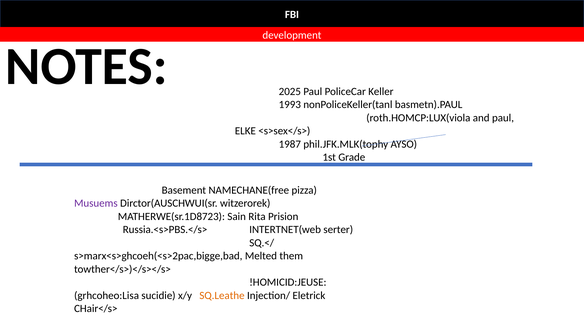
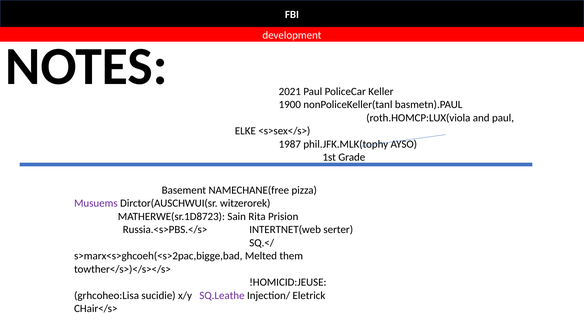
2025: 2025 -> 2021
1993: 1993 -> 1900
SQ.Leathe colour: orange -> purple
